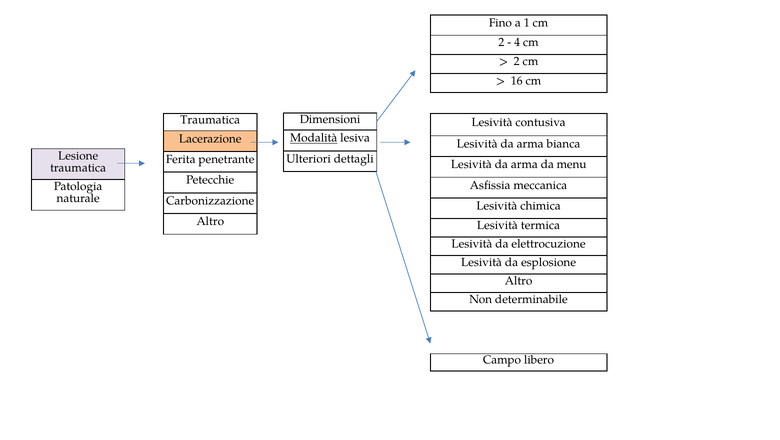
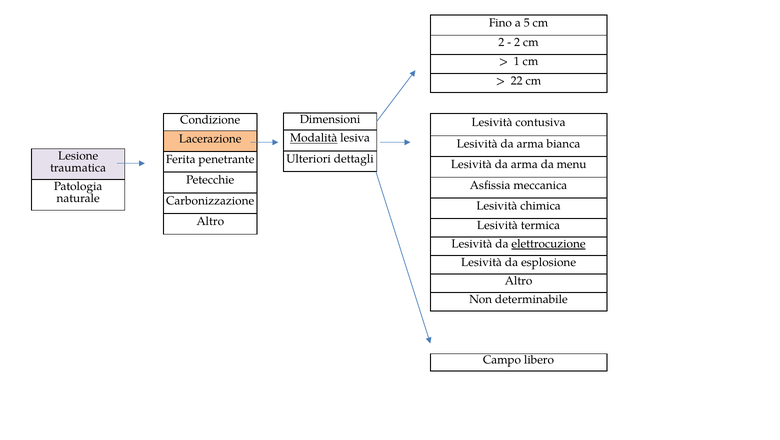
1: 1 -> 5
4 at (517, 43): 4 -> 2
2 at (517, 62): 2 -> 1
16: 16 -> 22
Traumatica at (210, 120): Traumatica -> Condizione
elettrocuzione underline: none -> present
